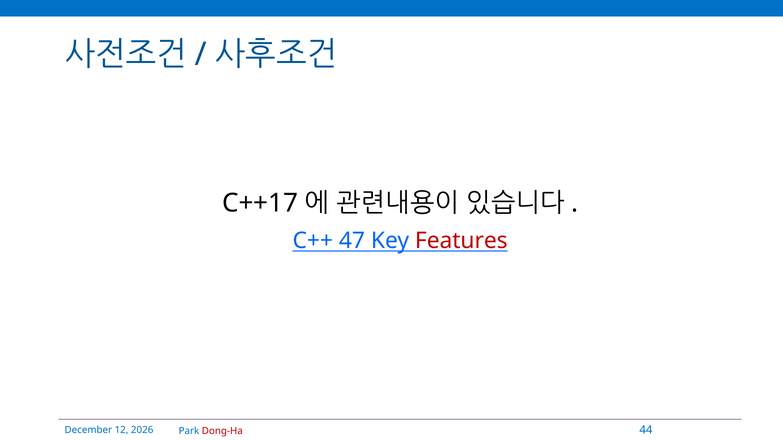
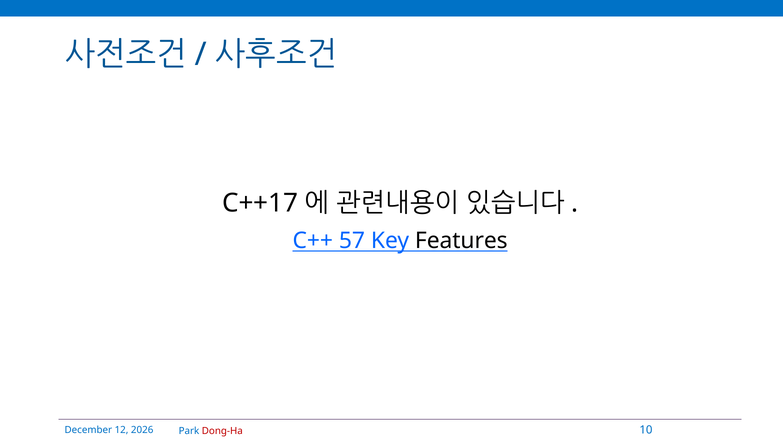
47: 47 -> 57
Features colour: red -> black
44: 44 -> 10
